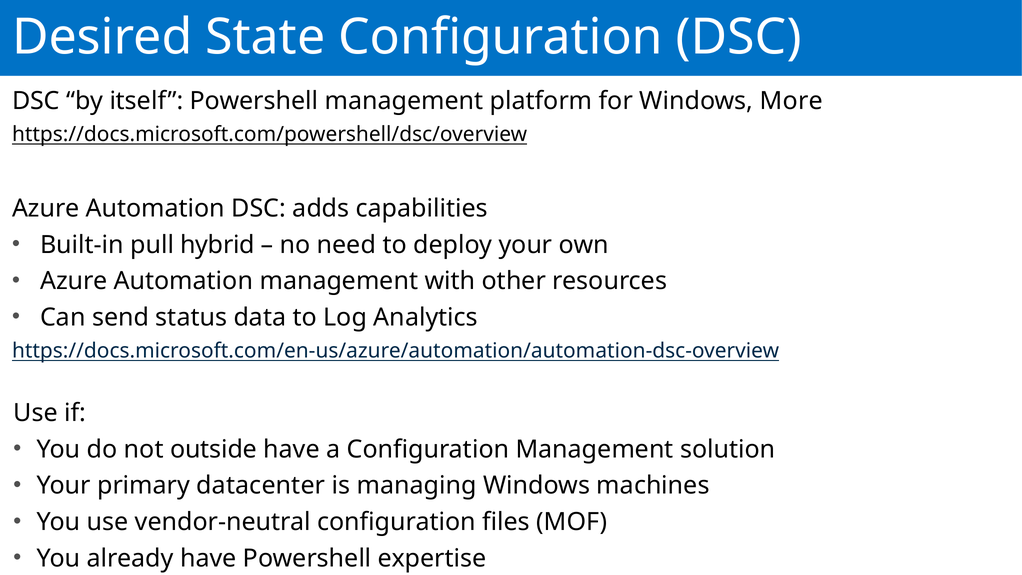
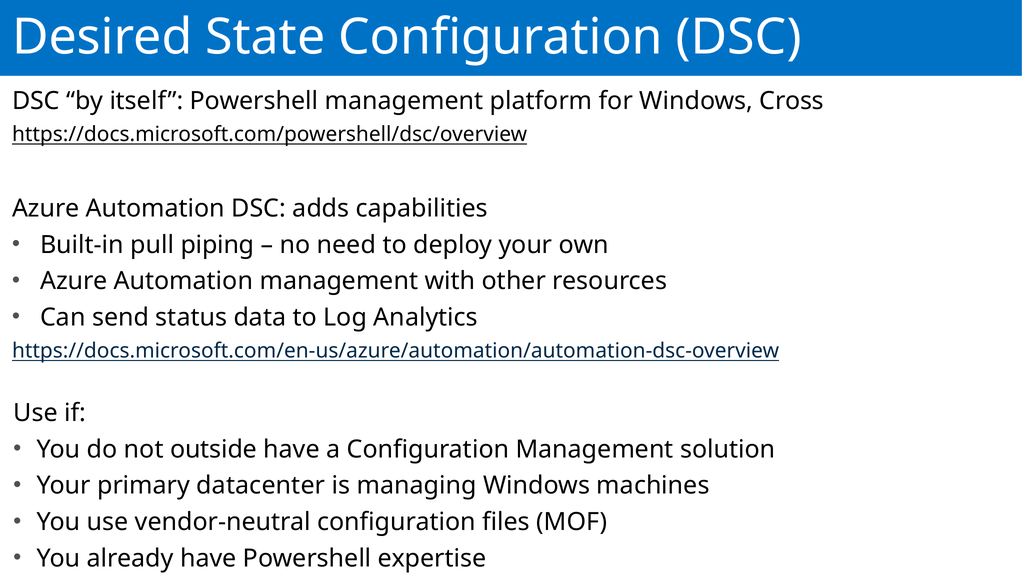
More: More -> Cross
hybrid: hybrid -> piping
